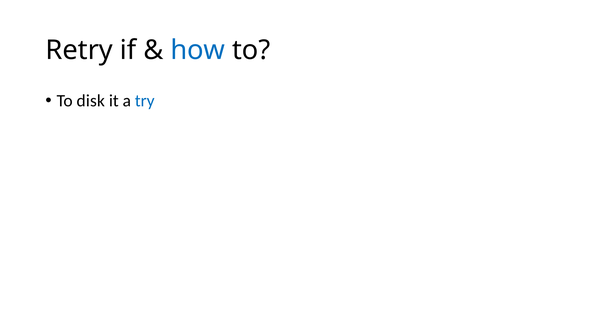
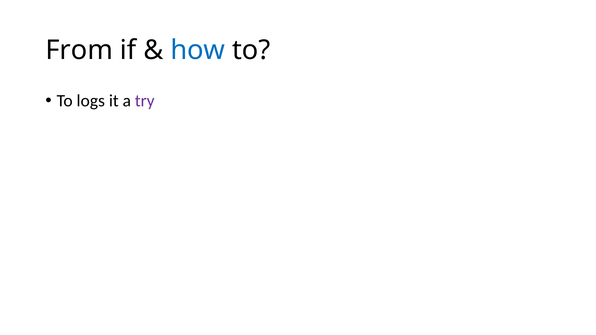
Retry: Retry -> From
disk: disk -> logs
try colour: blue -> purple
